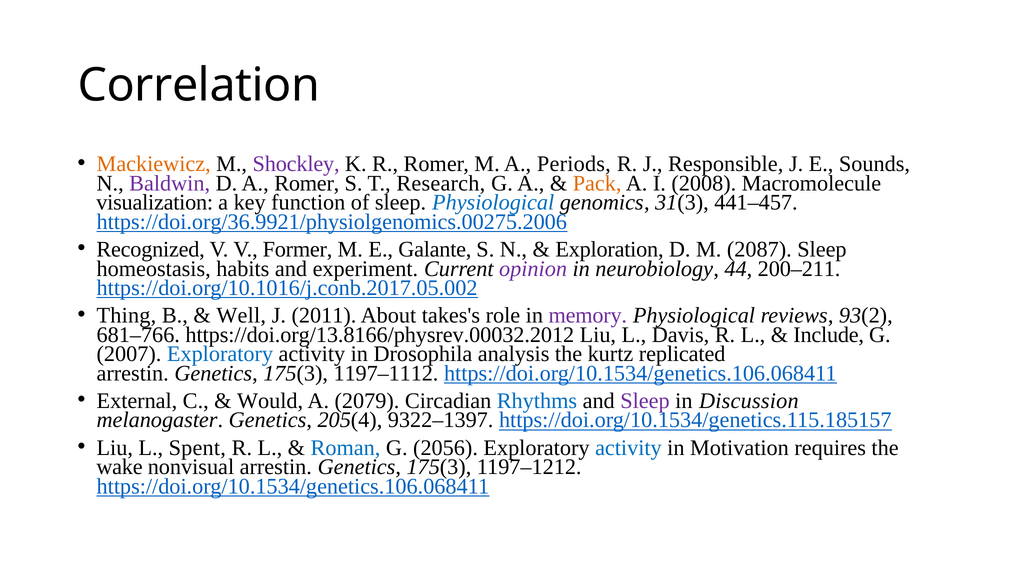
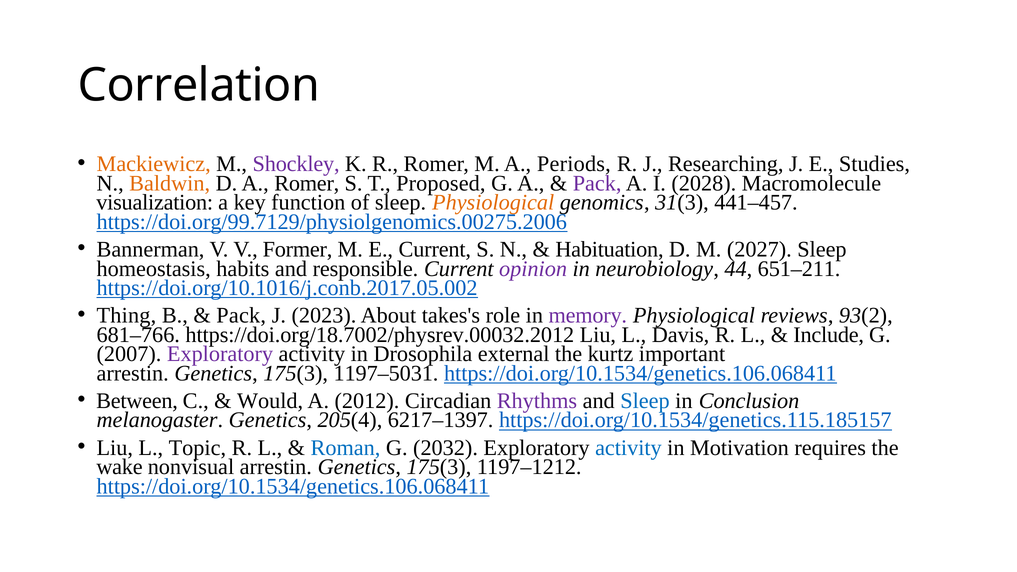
Responsible: Responsible -> Researching
Sounds: Sounds -> Studies
Baldwin colour: purple -> orange
Research: Research -> Proposed
Pack at (597, 183) colour: orange -> purple
2008: 2008 -> 2028
Physiological at (493, 203) colour: blue -> orange
https://doi.org/36.9921/physiolgenomics.00275.2006: https://doi.org/36.9921/physiolgenomics.00275.2006 -> https://doi.org/99.7129/physiolgenomics.00275.2006
Recognized: Recognized -> Bannerman
E Galante: Galante -> Current
Exploration: Exploration -> Habituation
2087: 2087 -> 2027
experiment: experiment -> responsible
200–211: 200–211 -> 651–211
Well at (241, 316): Well -> Pack
2011: 2011 -> 2023
https://doi.org/13.8166/physrev.00032.2012: https://doi.org/13.8166/physrev.00032.2012 -> https://doi.org/18.7002/physrev.00032.2012
Exploratory at (220, 354) colour: blue -> purple
analysis: analysis -> external
replicated: replicated -> important
1197–1112: 1197–1112 -> 1197–5031
External: External -> Between
2079: 2079 -> 2012
Rhythms colour: blue -> purple
Sleep at (645, 401) colour: purple -> blue
Discussion: Discussion -> Conclusion
9322–1397: 9322–1397 -> 6217–1397
Spent: Spent -> Topic
2056: 2056 -> 2032
